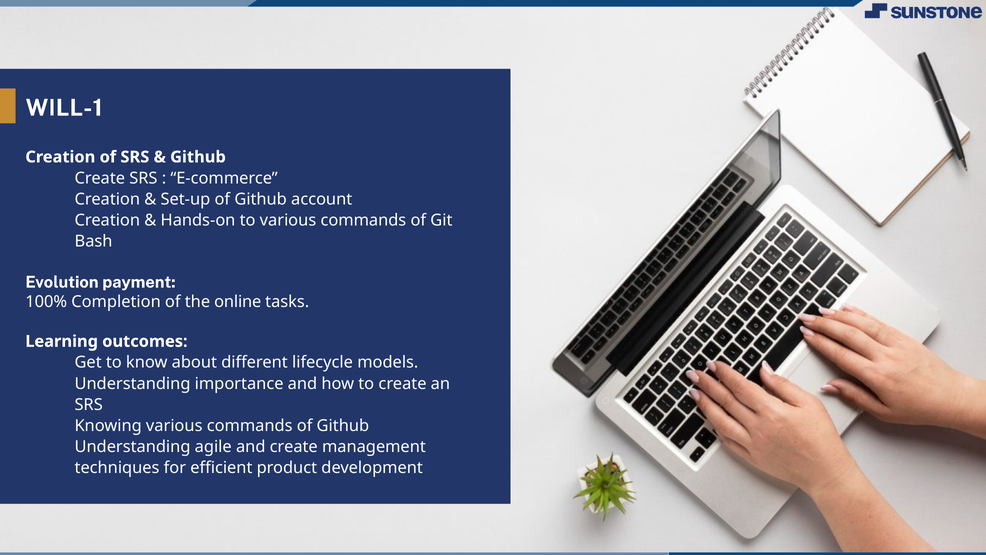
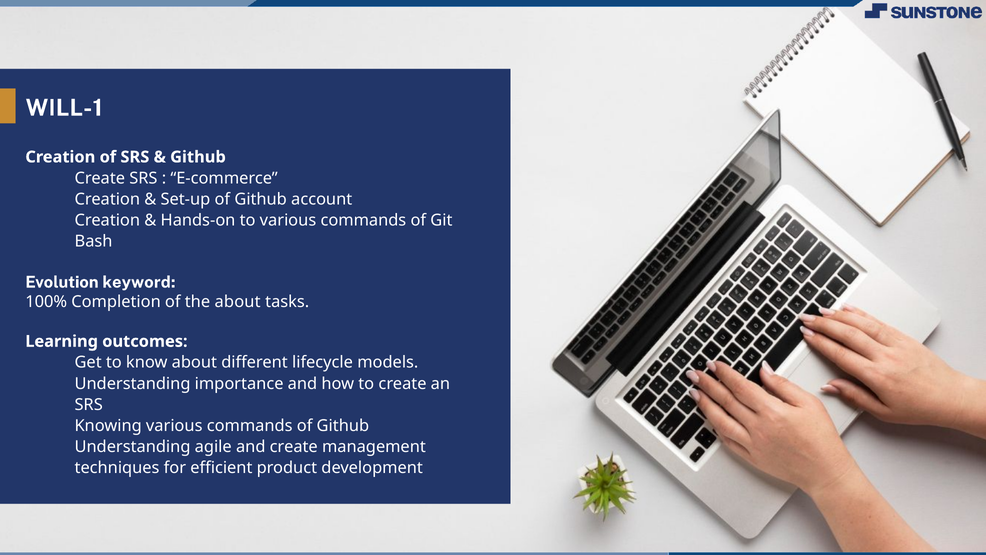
payment: payment -> keyword
the online: online -> about
